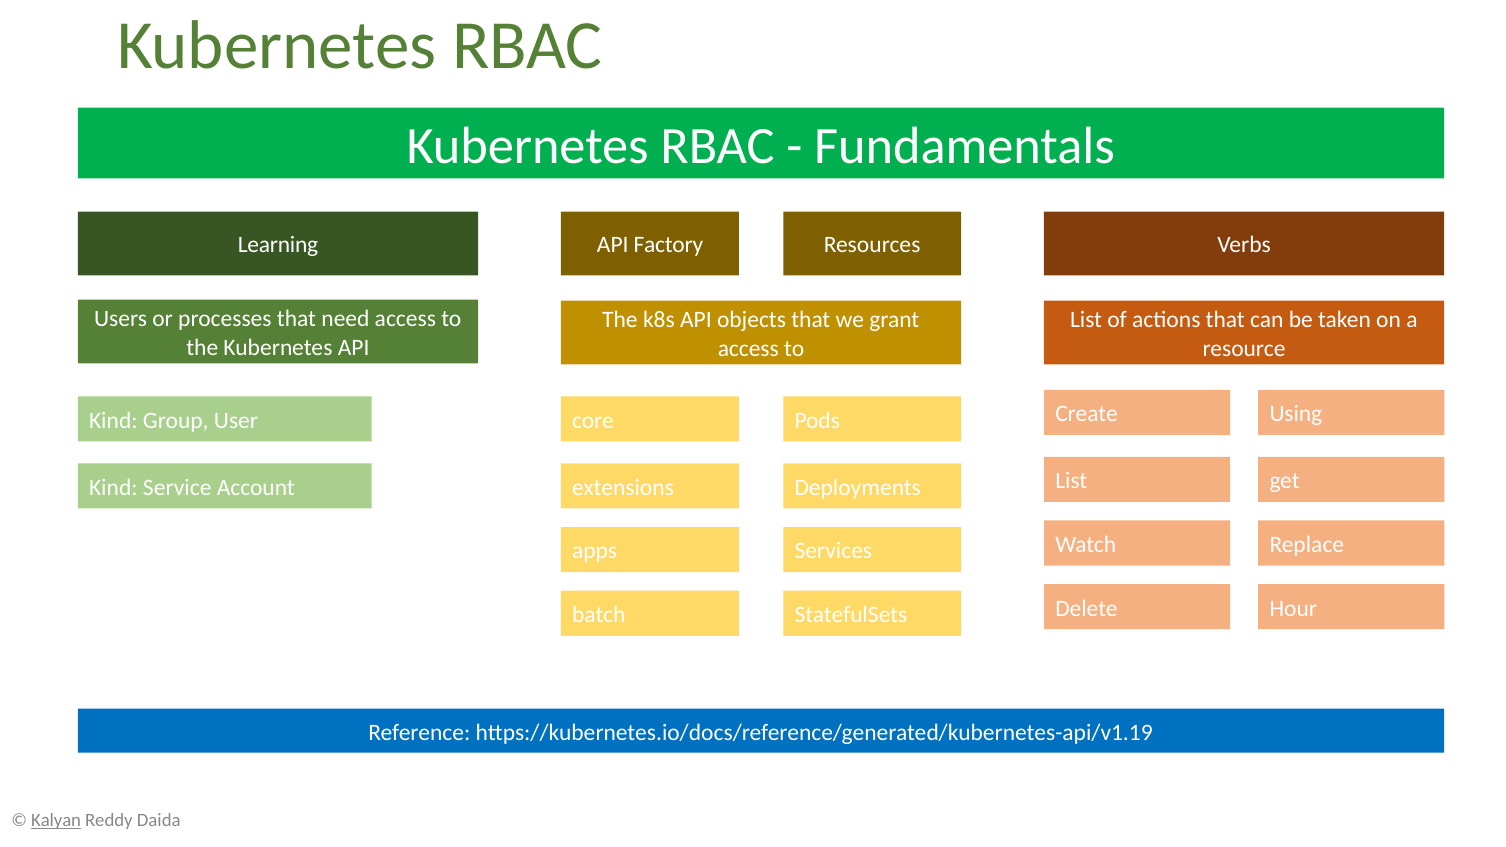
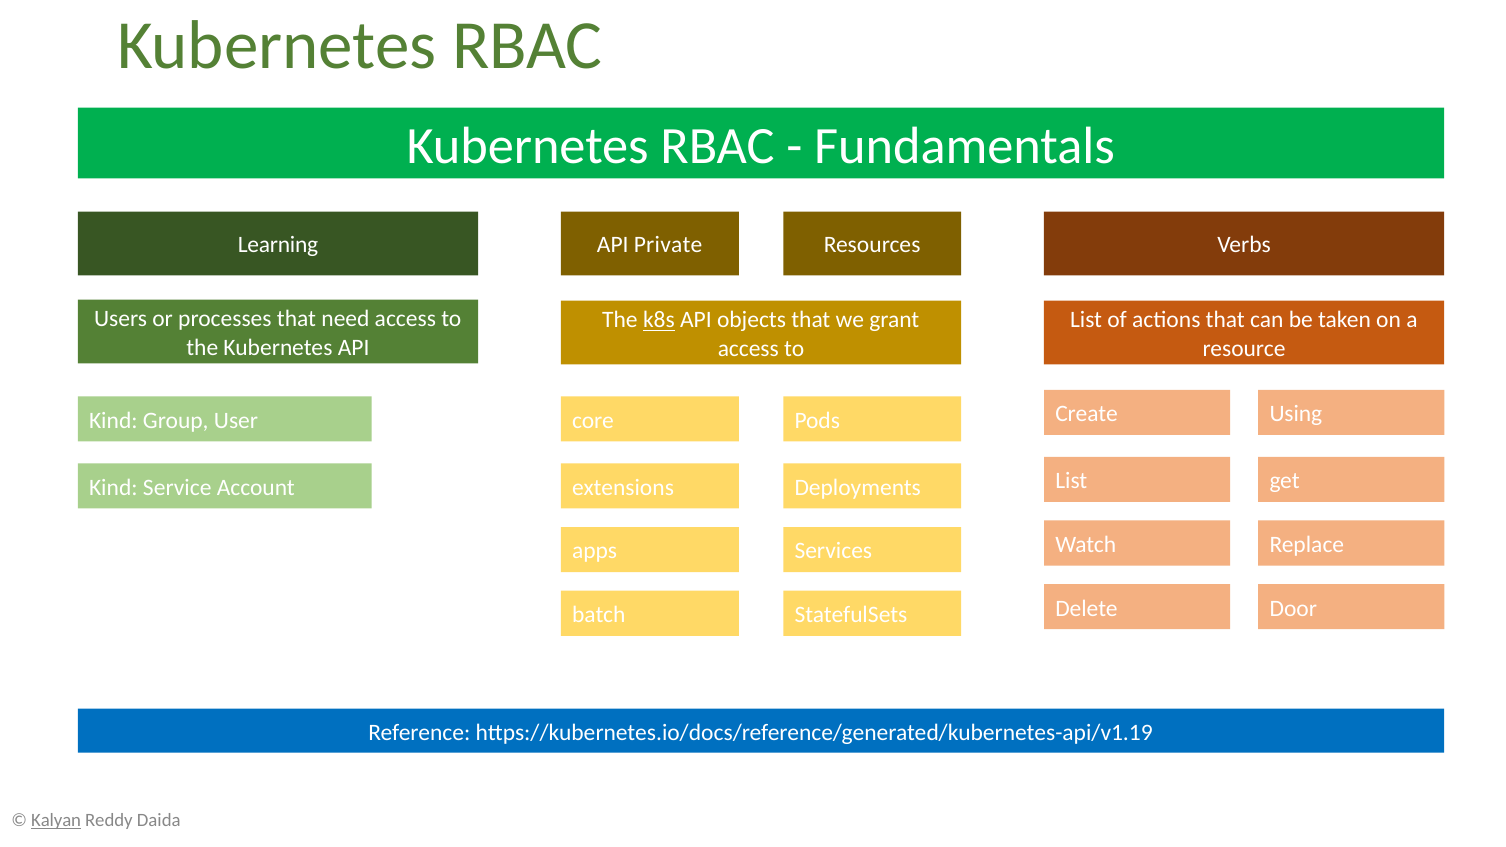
Factory: Factory -> Private
k8s underline: none -> present
Hour: Hour -> Door
